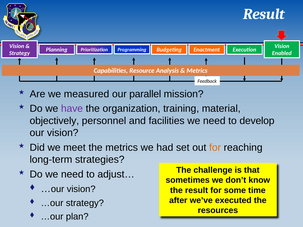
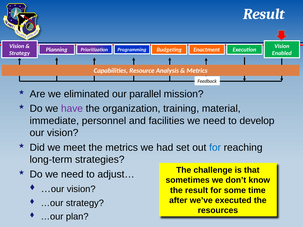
measured: measured -> eliminated
objectively: objectively -> immediate
for at (215, 148) colour: orange -> blue
